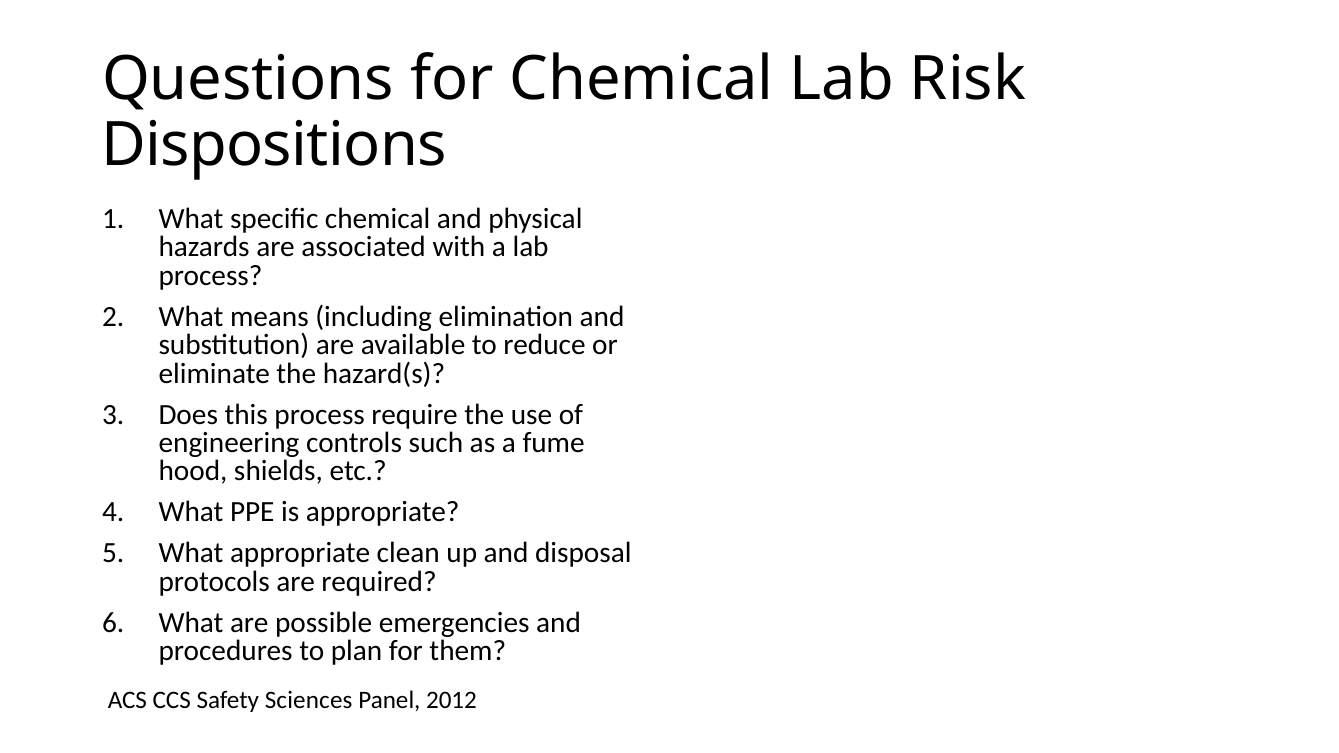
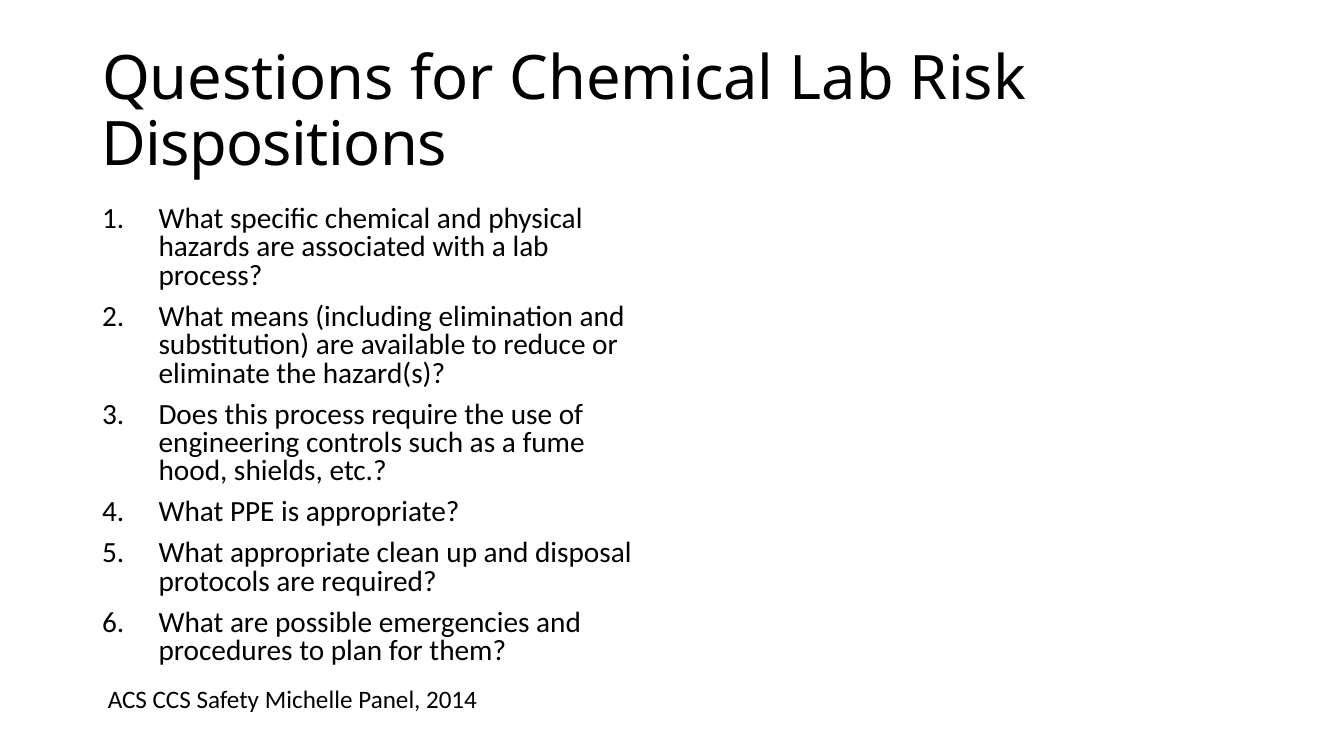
Sciences: Sciences -> Michelle
2012: 2012 -> 2014
